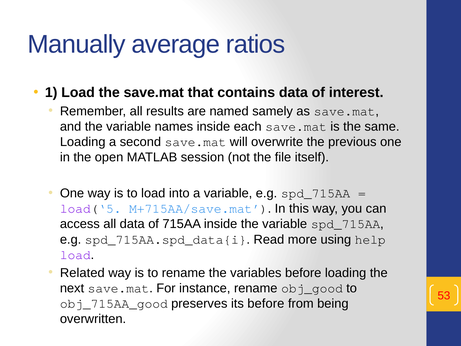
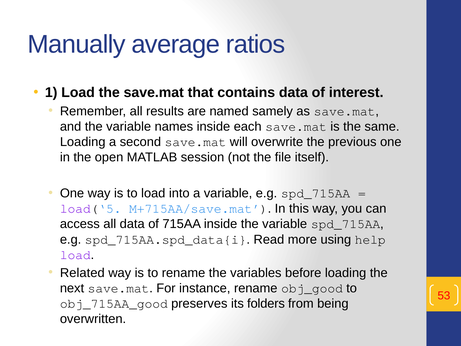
its before: before -> folders
